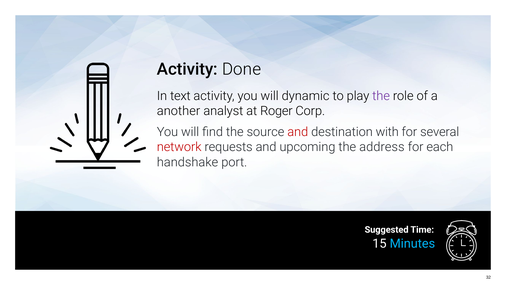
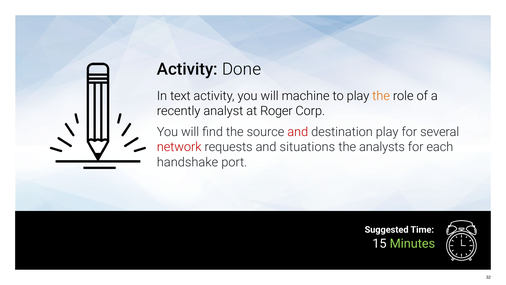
dynamic: dynamic -> machine
the at (381, 96) colour: purple -> orange
another: another -> recently
destination with: with -> play
upcoming: upcoming -> situations
address: address -> analysts
Minutes colour: light blue -> light green
